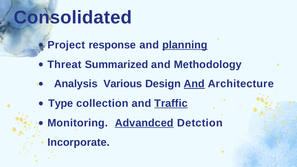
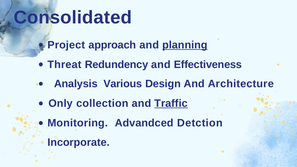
response: response -> approach
Summarized: Summarized -> Redundency
Methodology: Methodology -> Effectiveness
And at (194, 84) underline: present -> none
Type: Type -> Only
Advandced underline: present -> none
